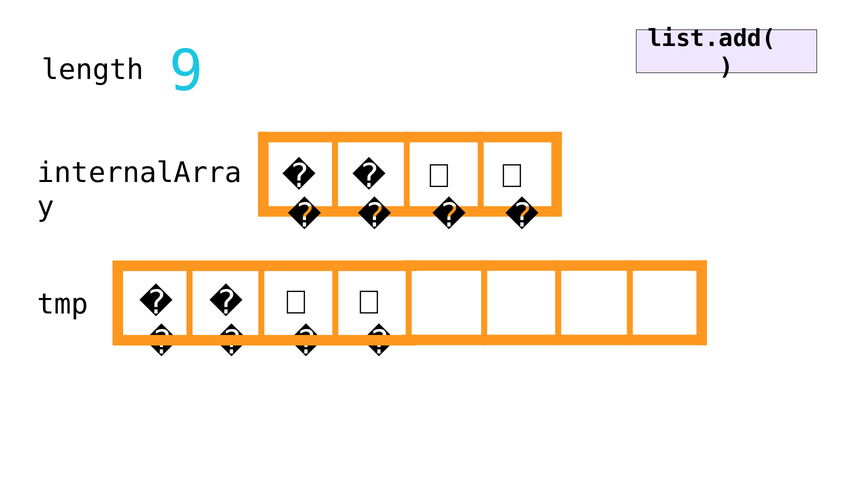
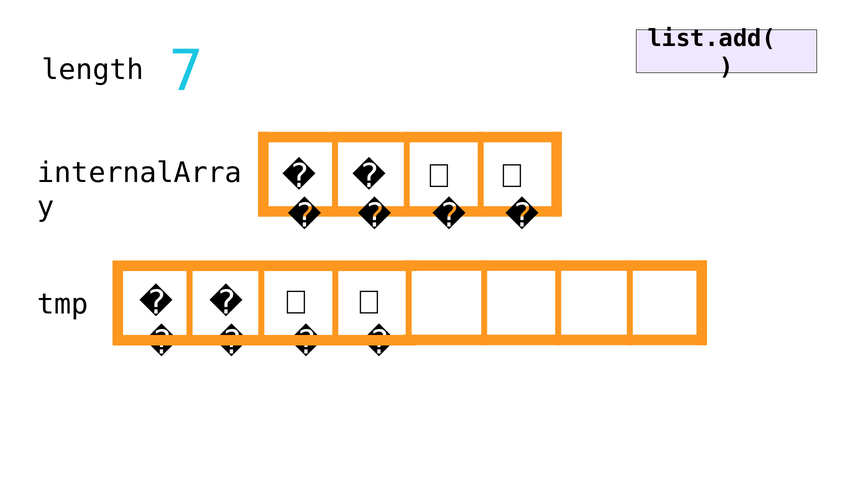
9: 9 -> 7
